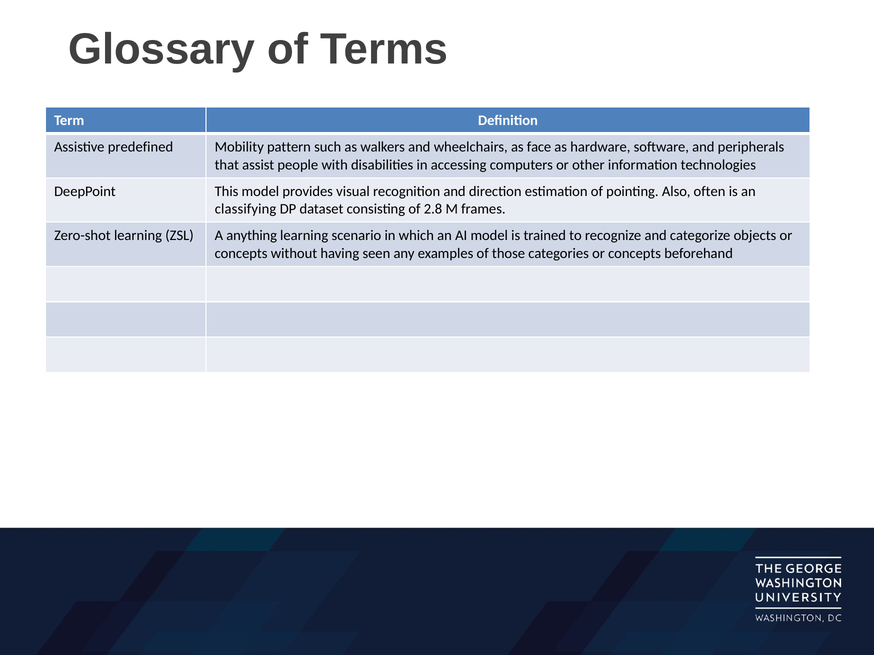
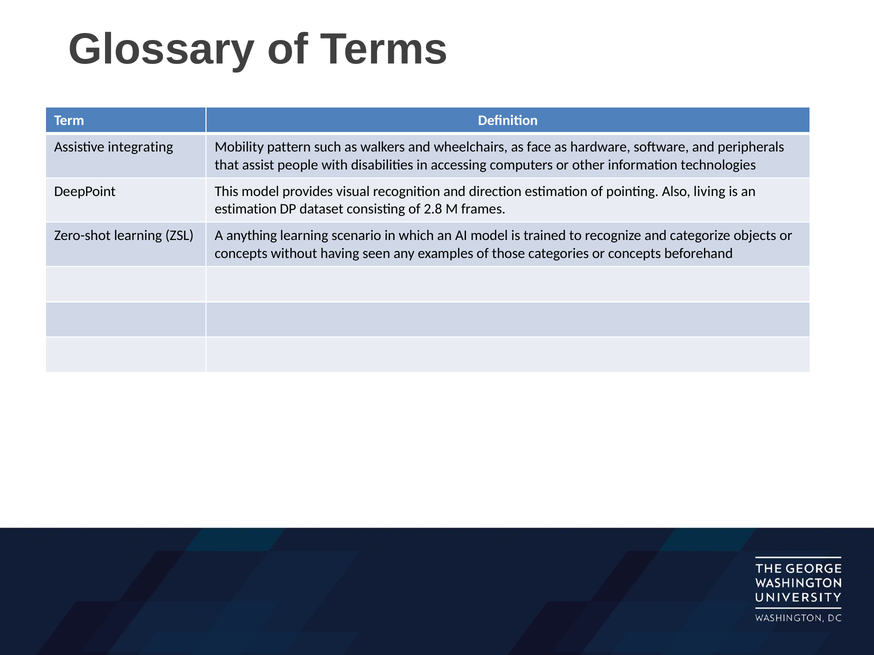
predefined: predefined -> integrating
often: often -> living
classifying at (246, 209): classifying -> estimation
